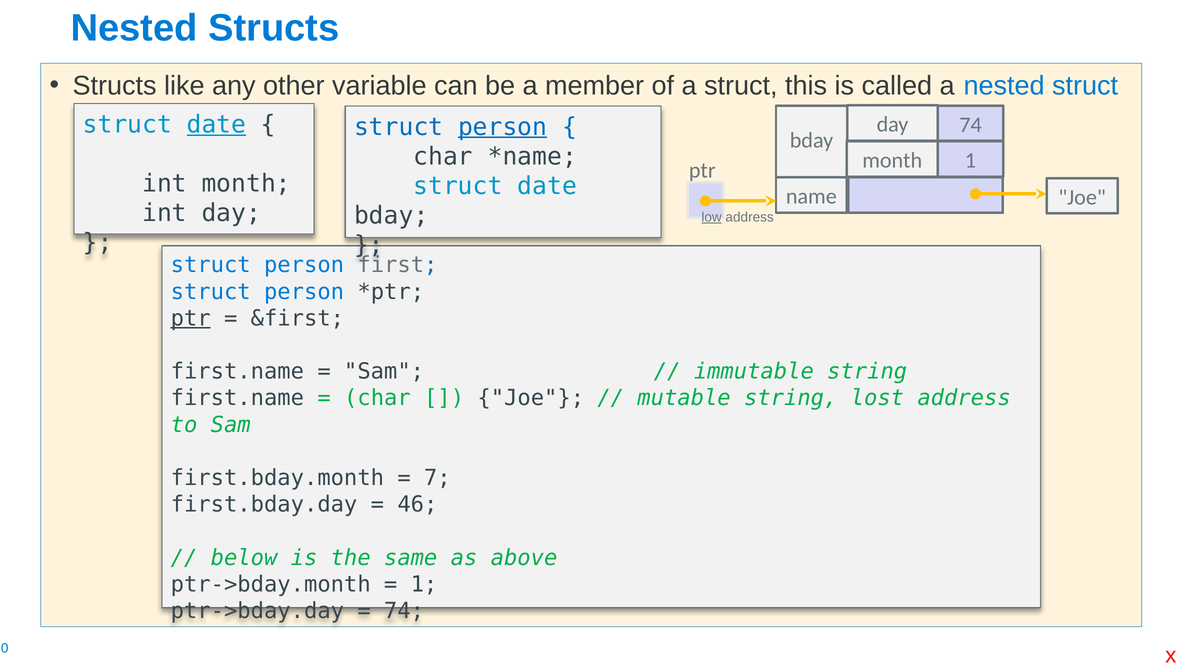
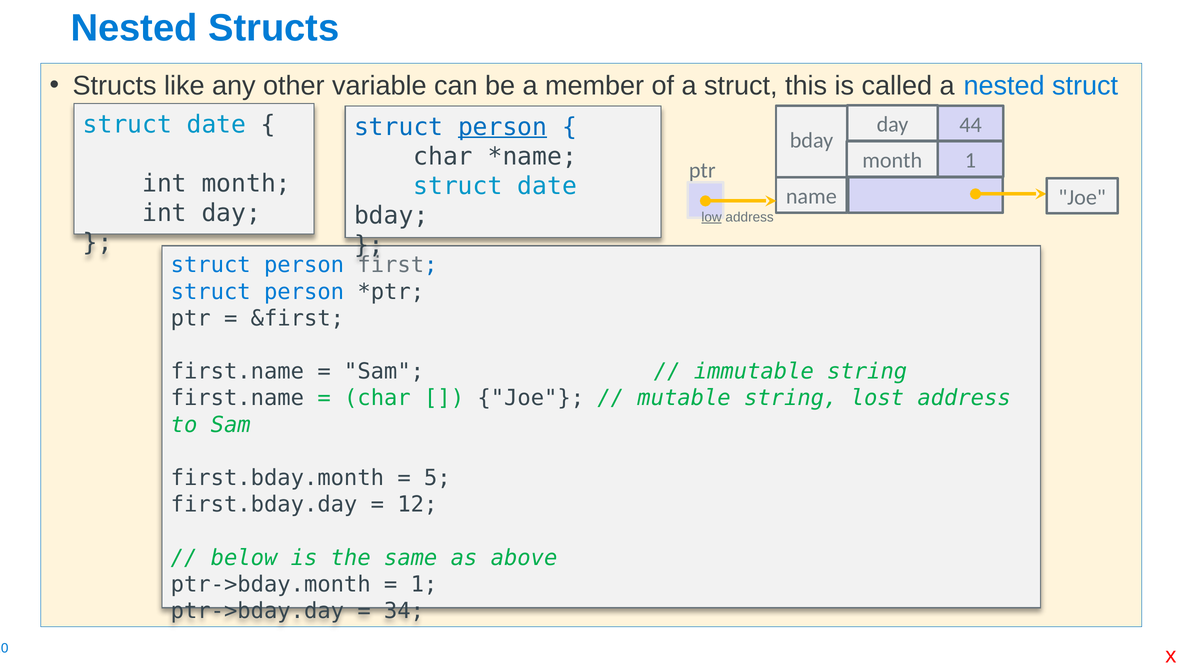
date at (216, 125) underline: present -> none
day 74: 74 -> 44
ptr at (191, 318) underline: present -> none
7: 7 -> 5
46: 46 -> 12
74 at (404, 611): 74 -> 34
